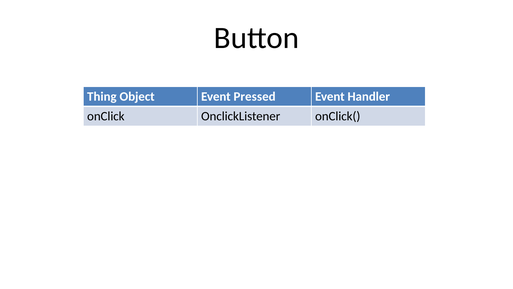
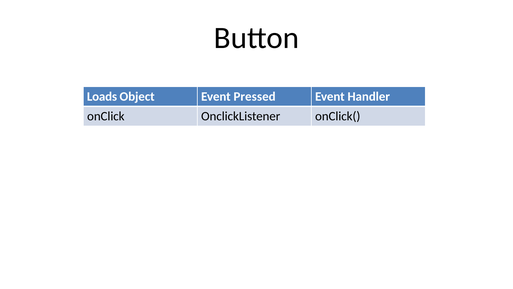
Thing: Thing -> Loads
